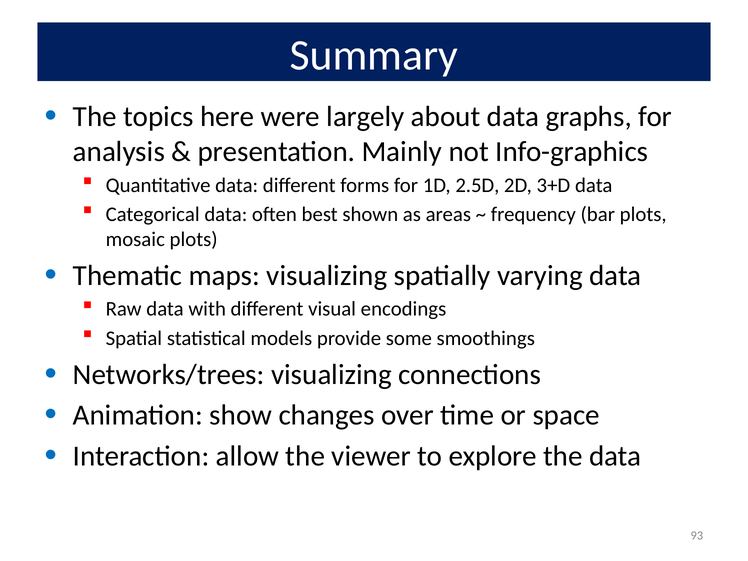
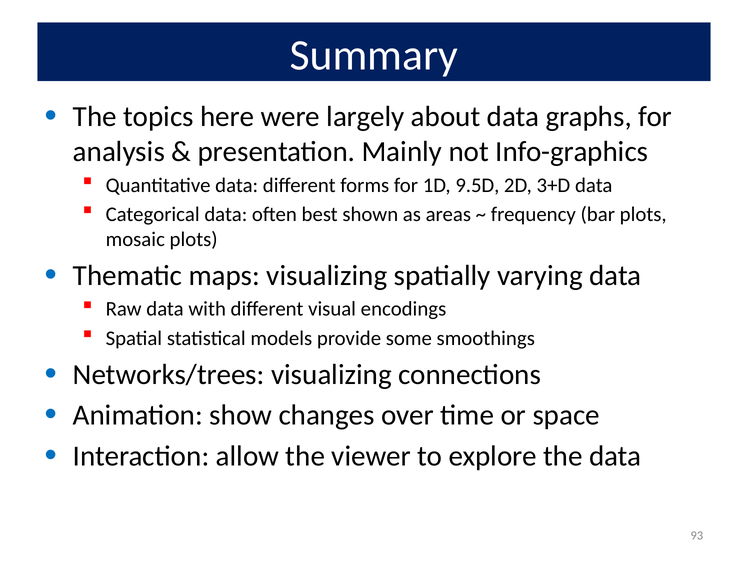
2.5D: 2.5D -> 9.5D
